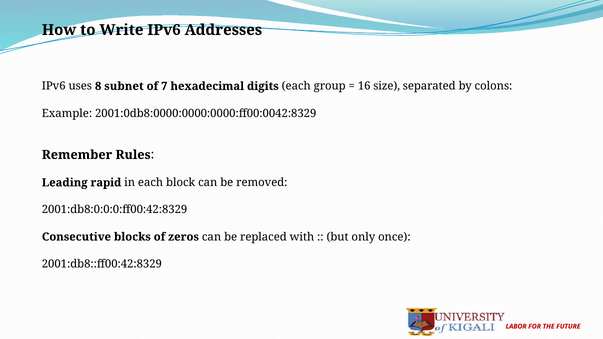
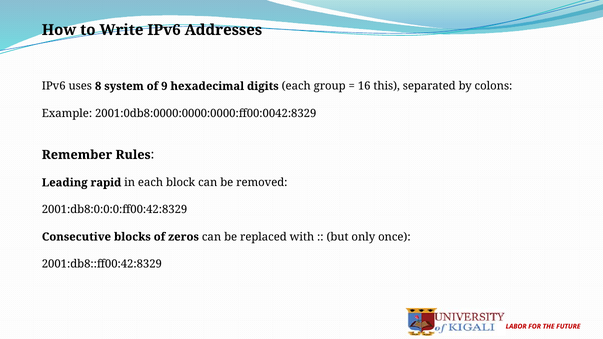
subnet: subnet -> system
7: 7 -> 9
size: size -> this
